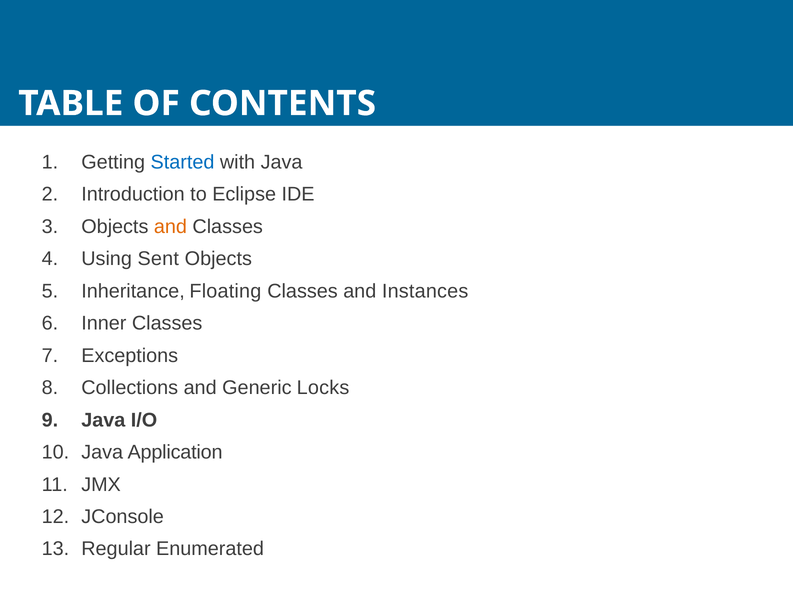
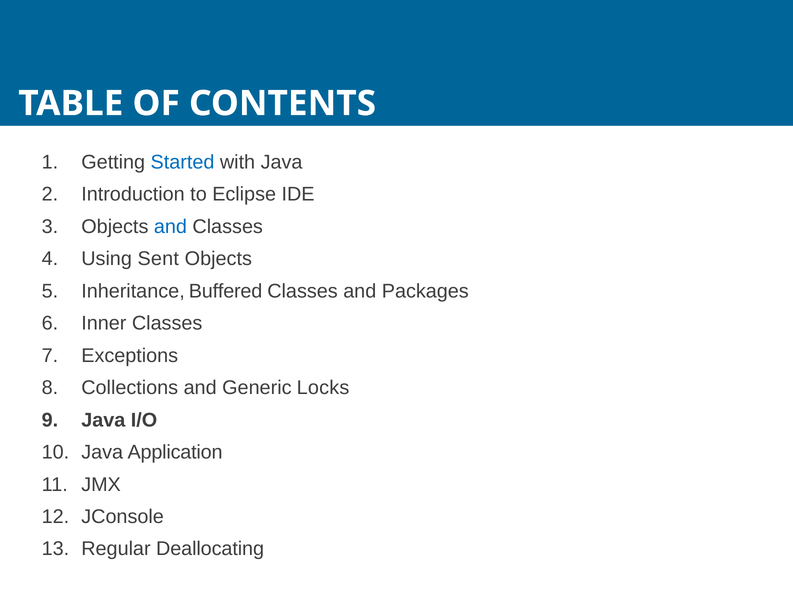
and at (170, 227) colour: orange -> blue
Floating: Floating -> Buffered
Instances: Instances -> Packages
Enumerated: Enumerated -> Deallocating
